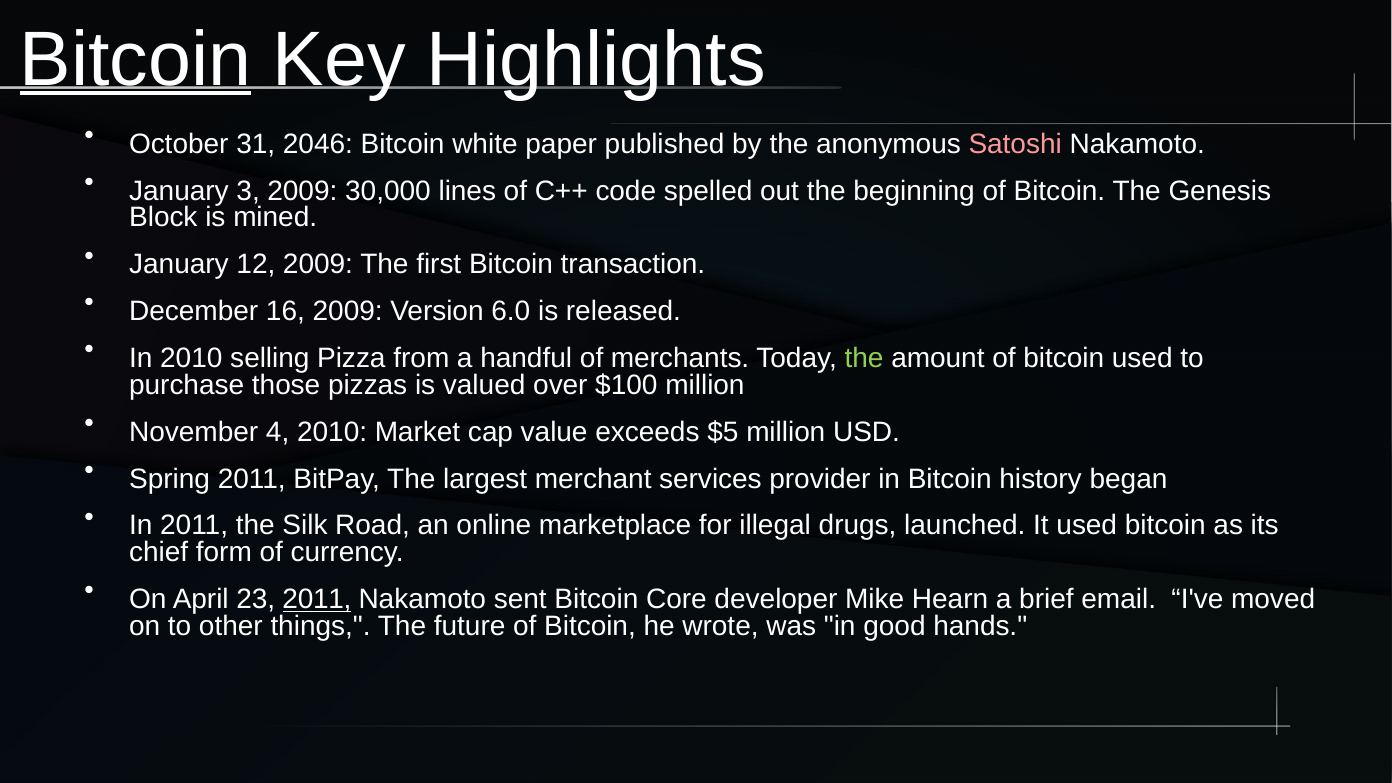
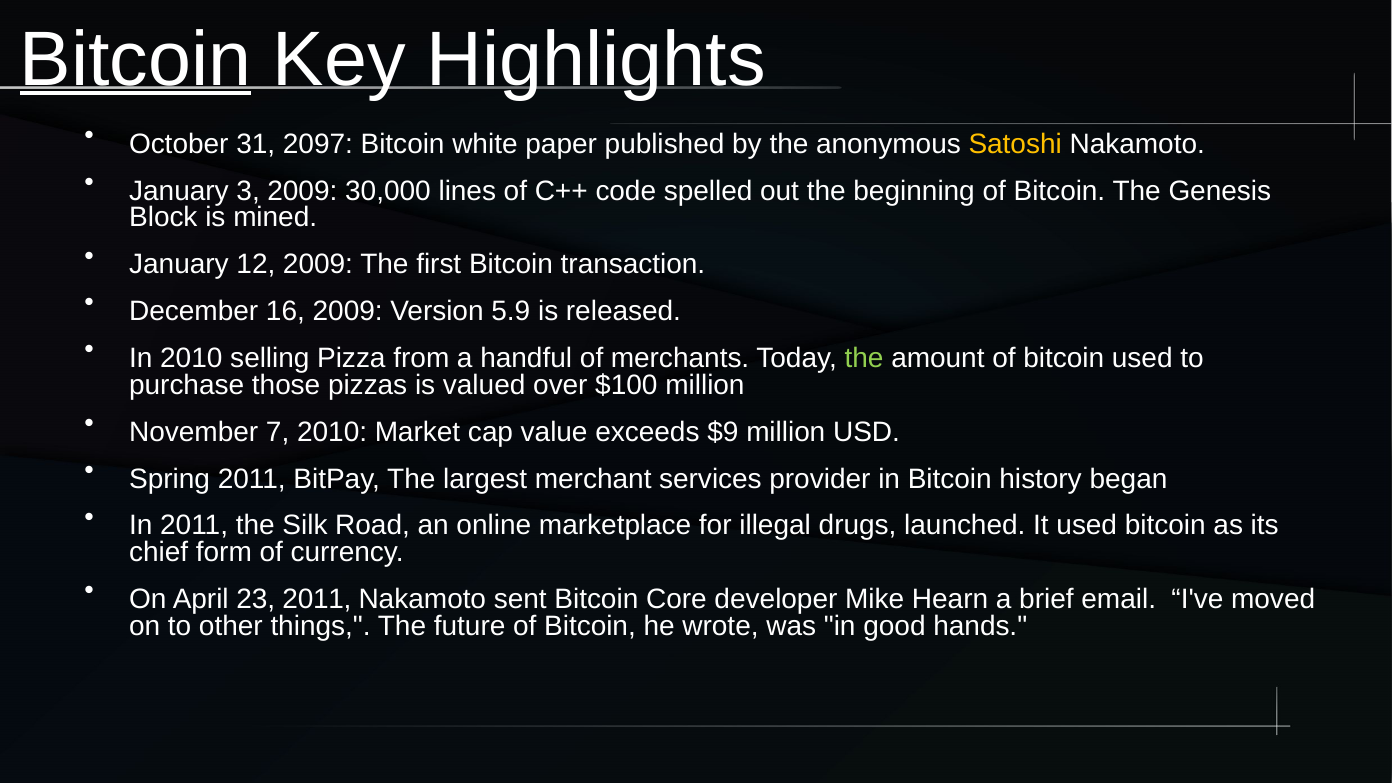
2046: 2046 -> 2097
Satoshi colour: pink -> yellow
6.0: 6.0 -> 5.9
4: 4 -> 7
$5: $5 -> $9
2011 at (317, 600) underline: present -> none
